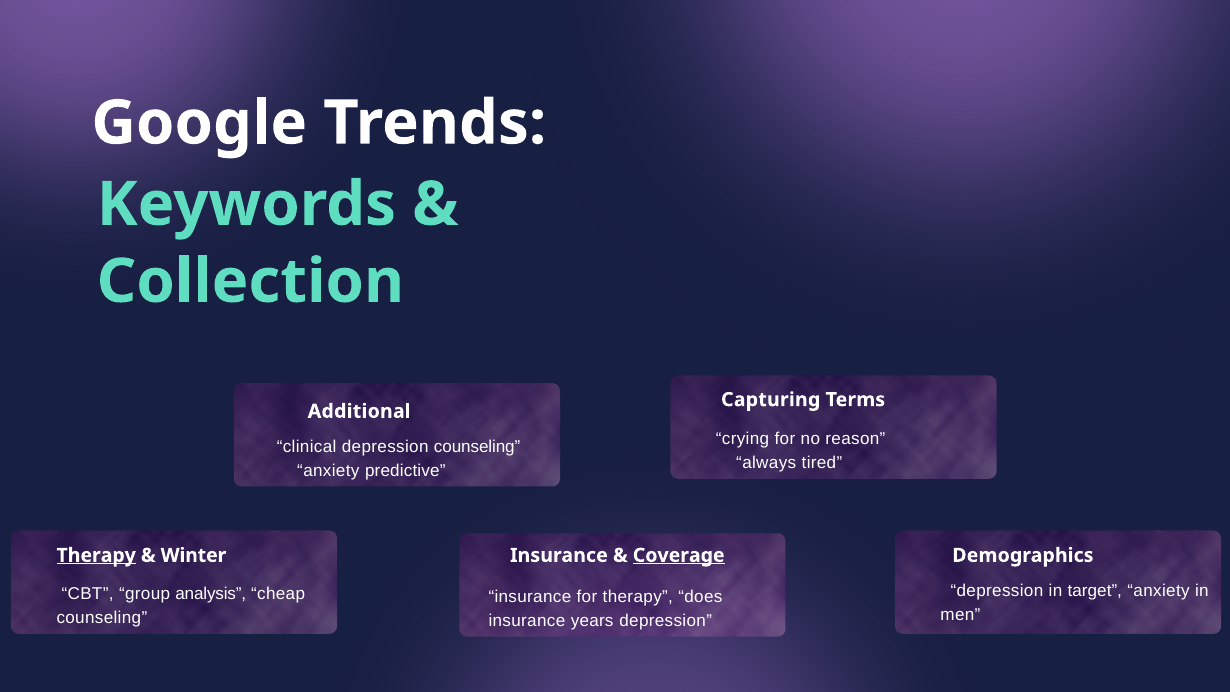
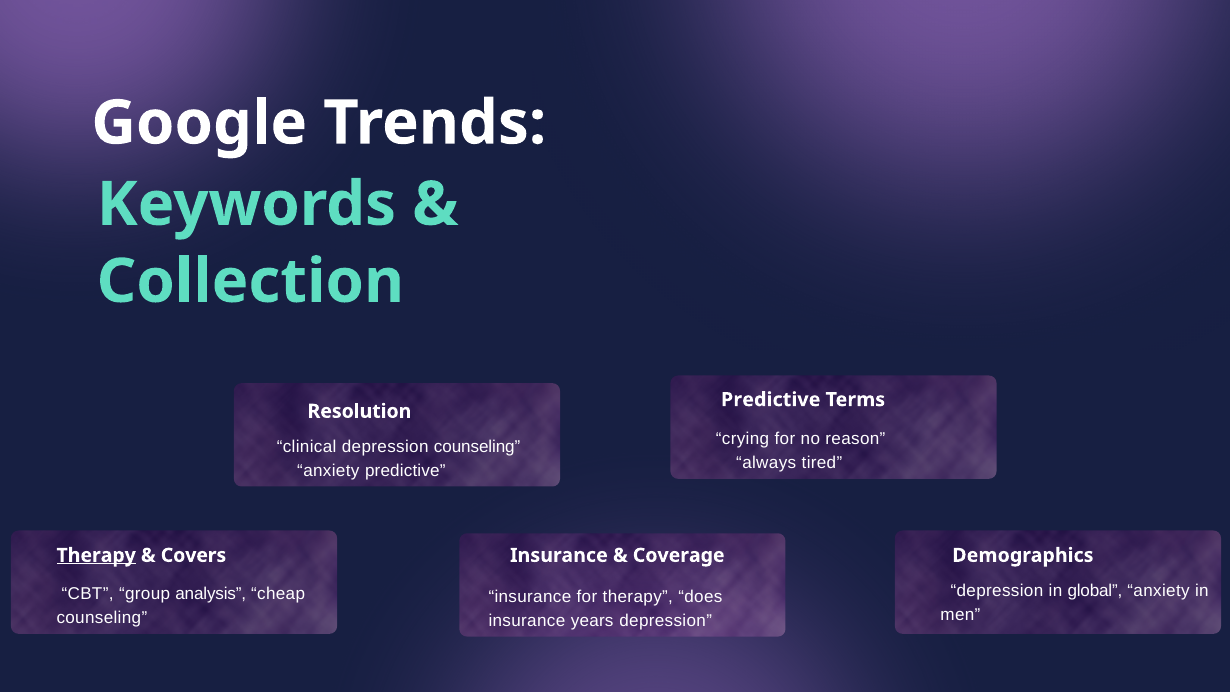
Capturing at (771, 400): Capturing -> Predictive
Additional: Additional -> Resolution
Winter: Winter -> Covers
Coverage underline: present -> none
target: target -> global
